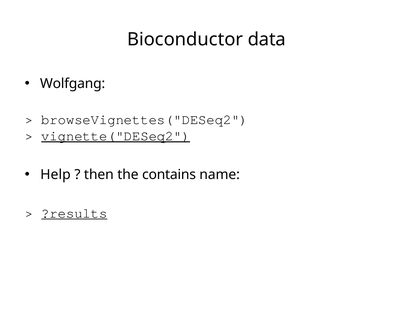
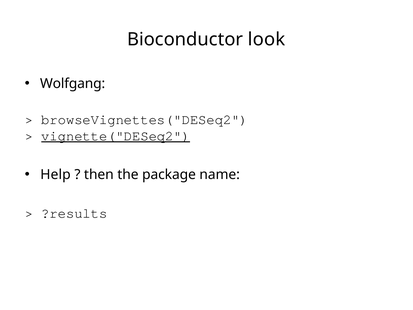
data: data -> look
contains: contains -> package
?results underline: present -> none
